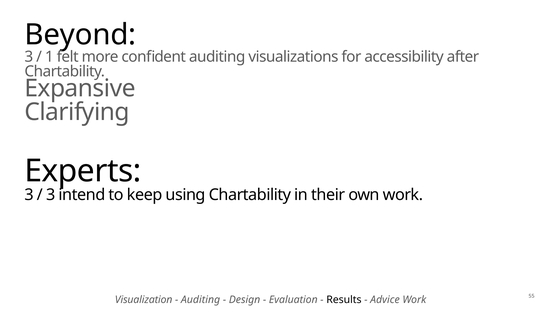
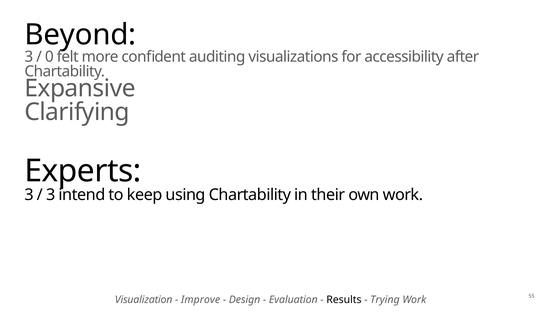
1: 1 -> 0
Auditing at (201, 300): Auditing -> Improve
Advice: Advice -> Trying
